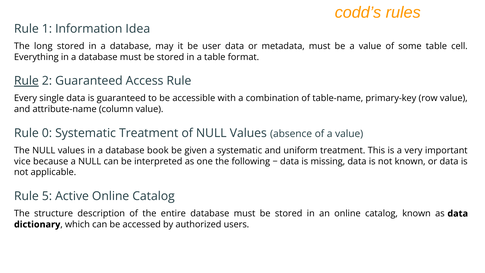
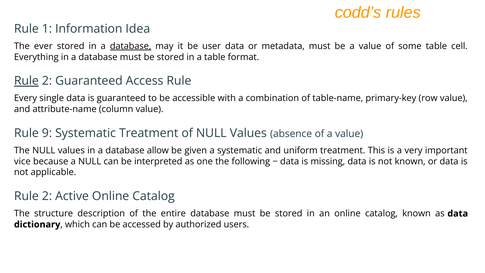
long: long -> ever
database at (131, 46) underline: none -> present
0: 0 -> 9
book: book -> allow
5 at (47, 196): 5 -> 2
